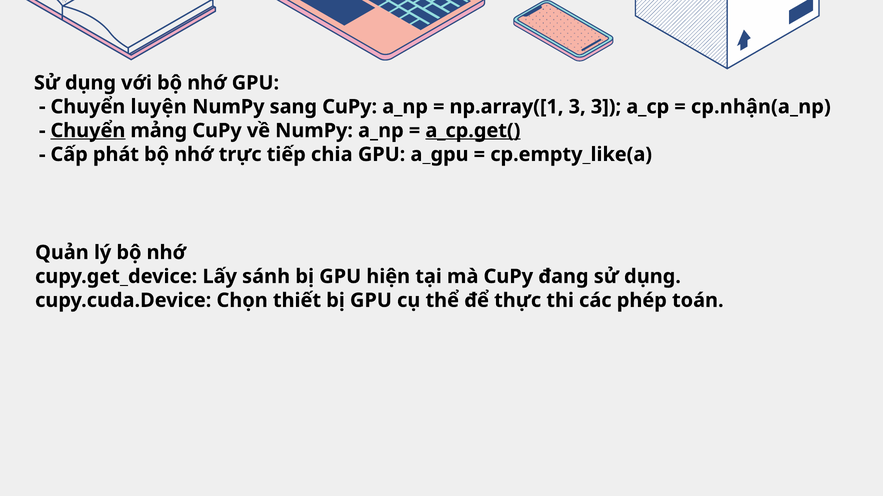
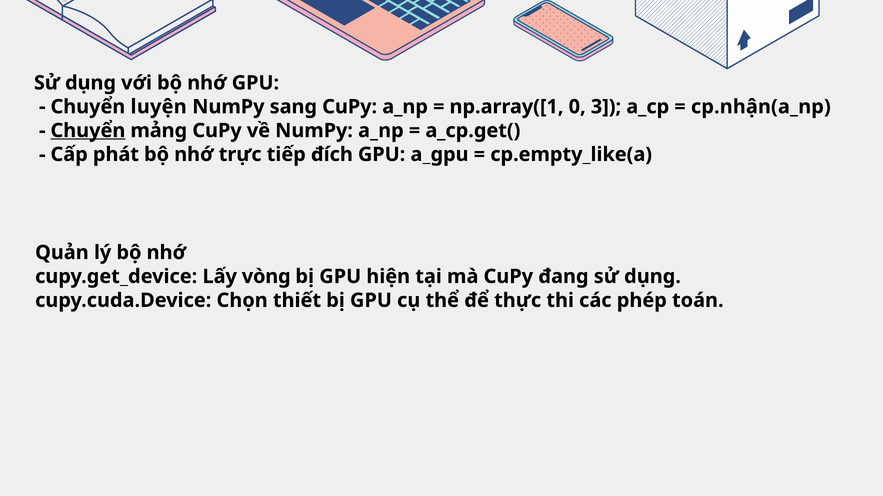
np.array([1 3: 3 -> 0
a_cp.get( underline: present -> none
chia: chia -> đích
sánh: sánh -> vòng
